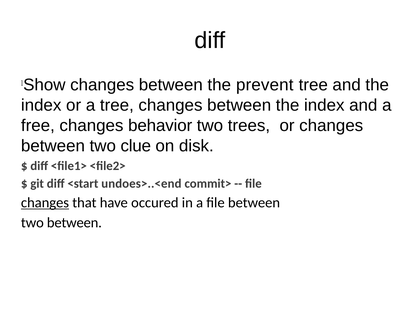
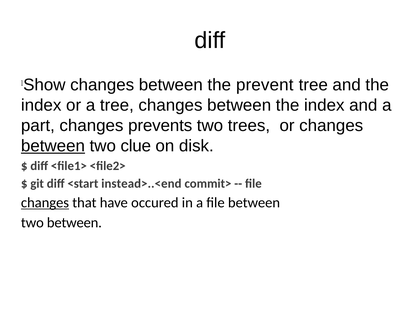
free: free -> part
behavior: behavior -> prevents
between at (53, 146) underline: none -> present
undoes>..<end: undoes>..<end -> instead>..<end
